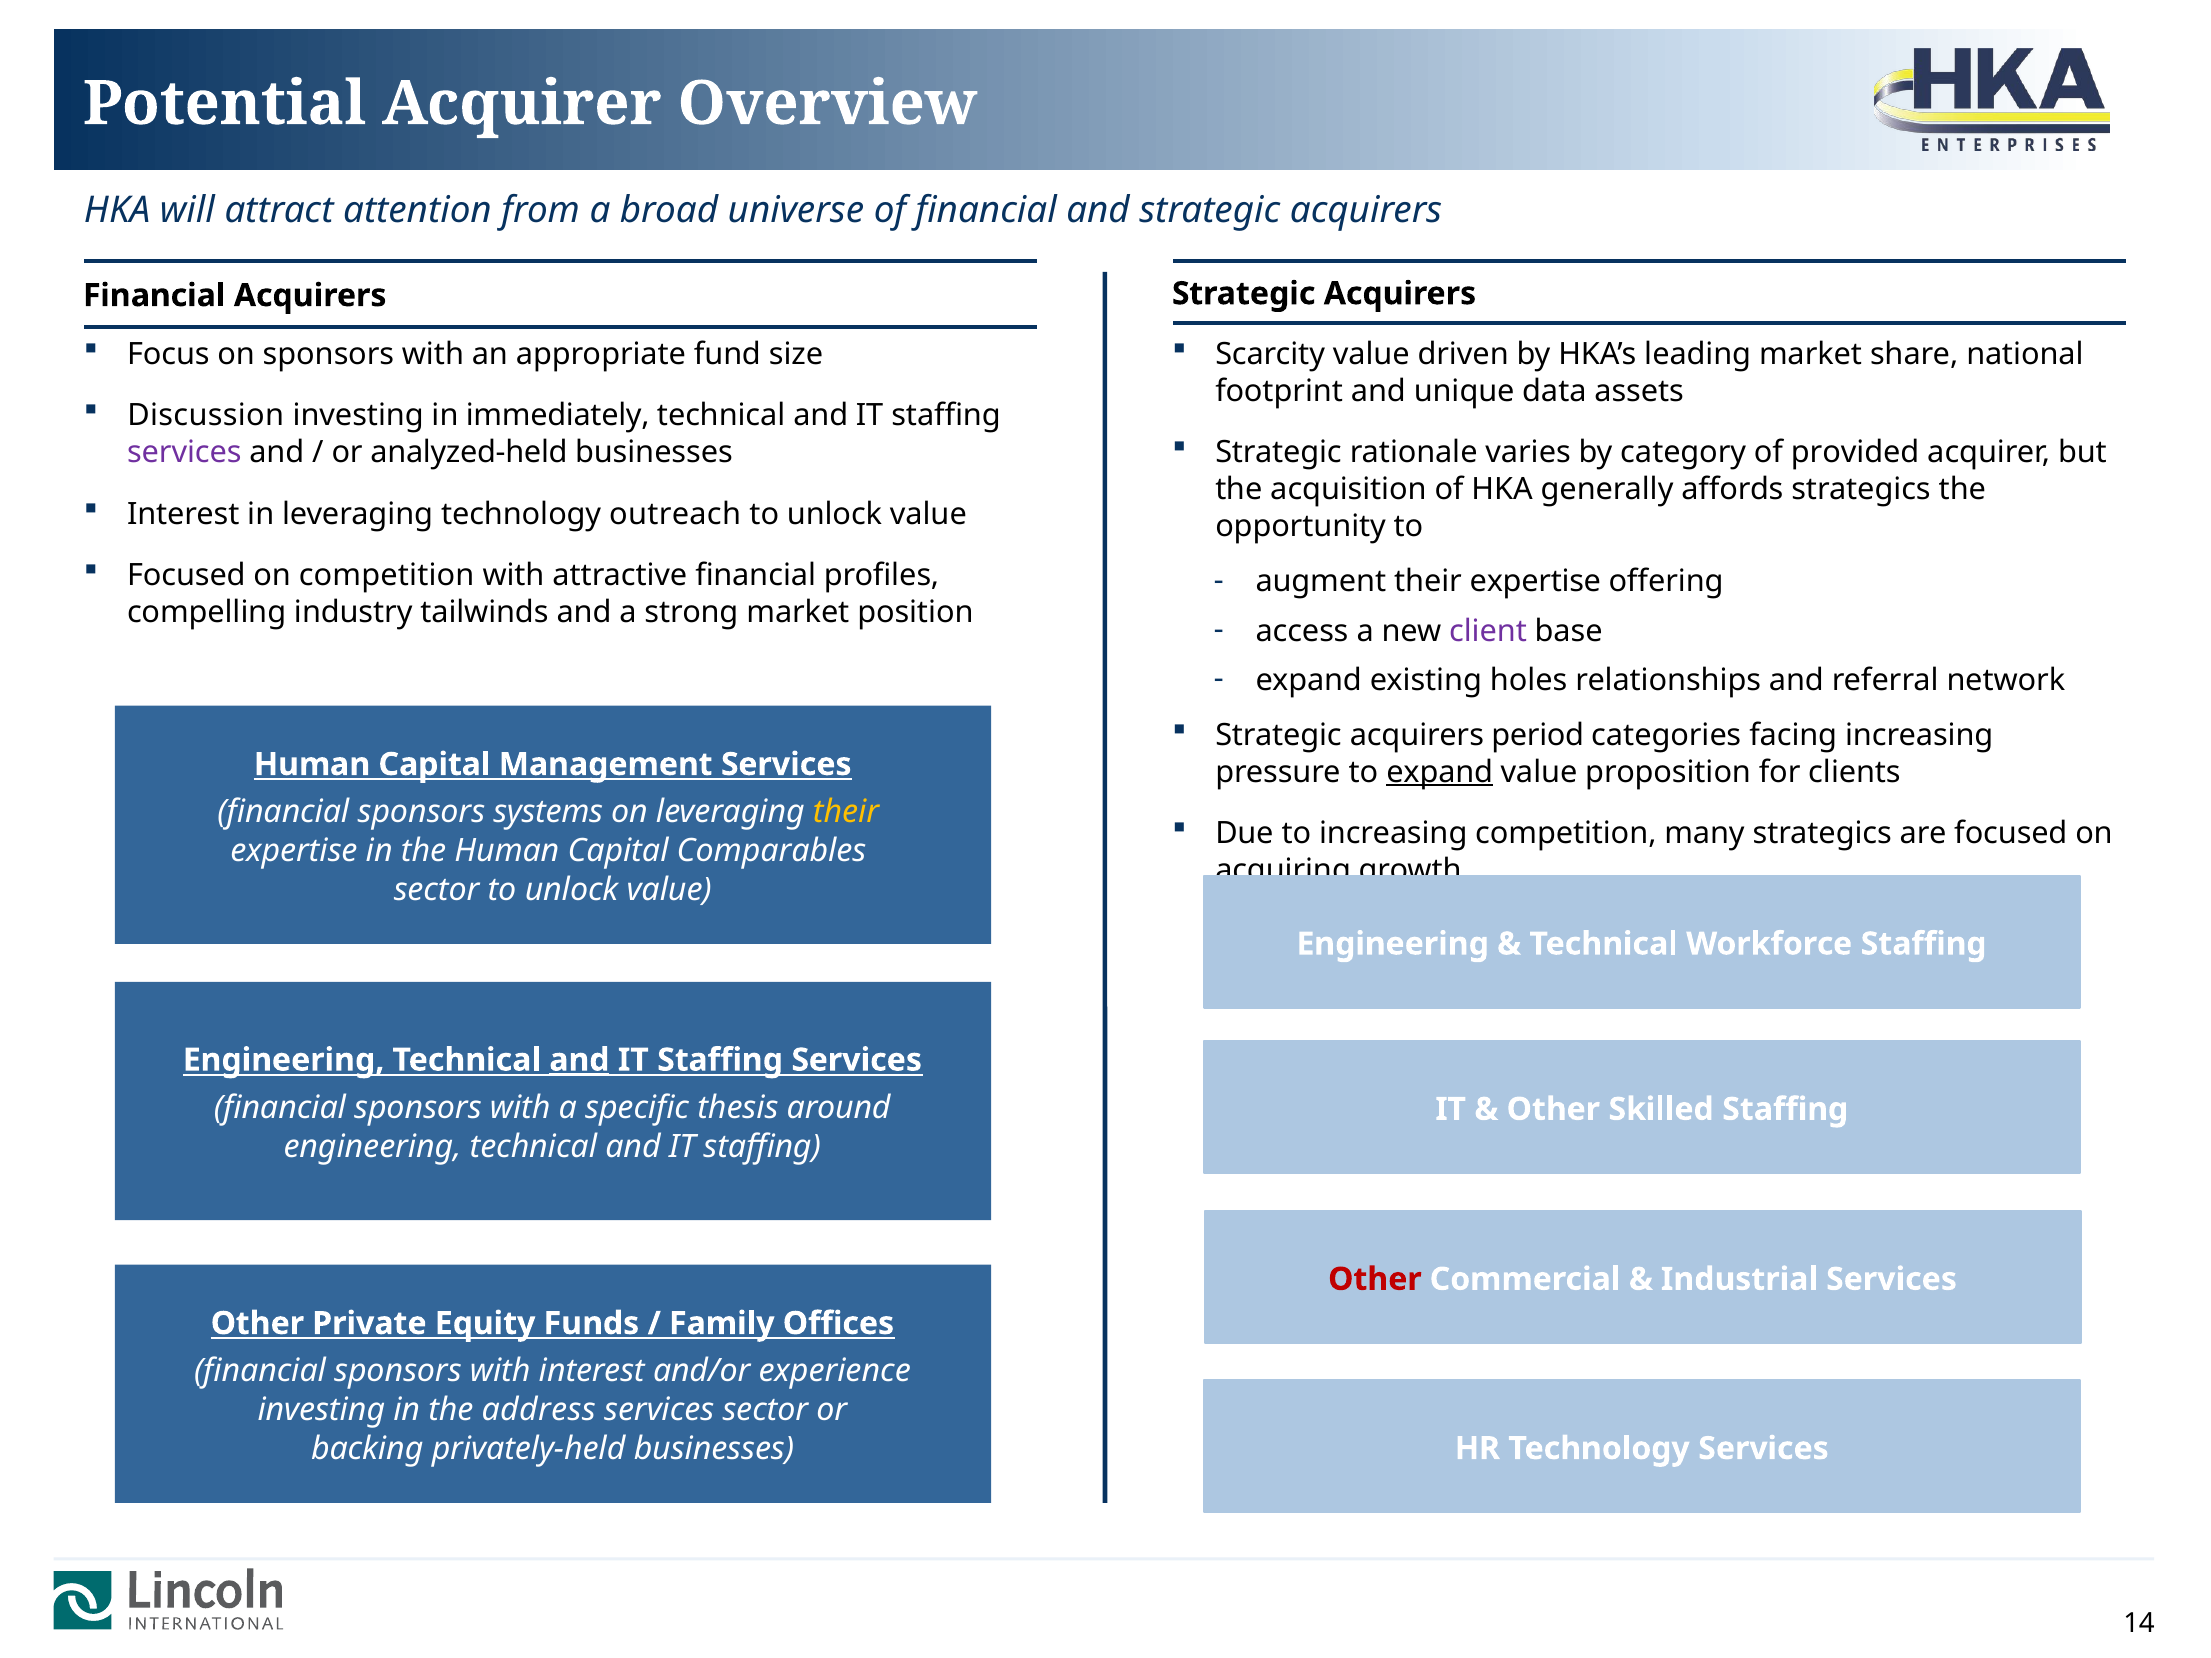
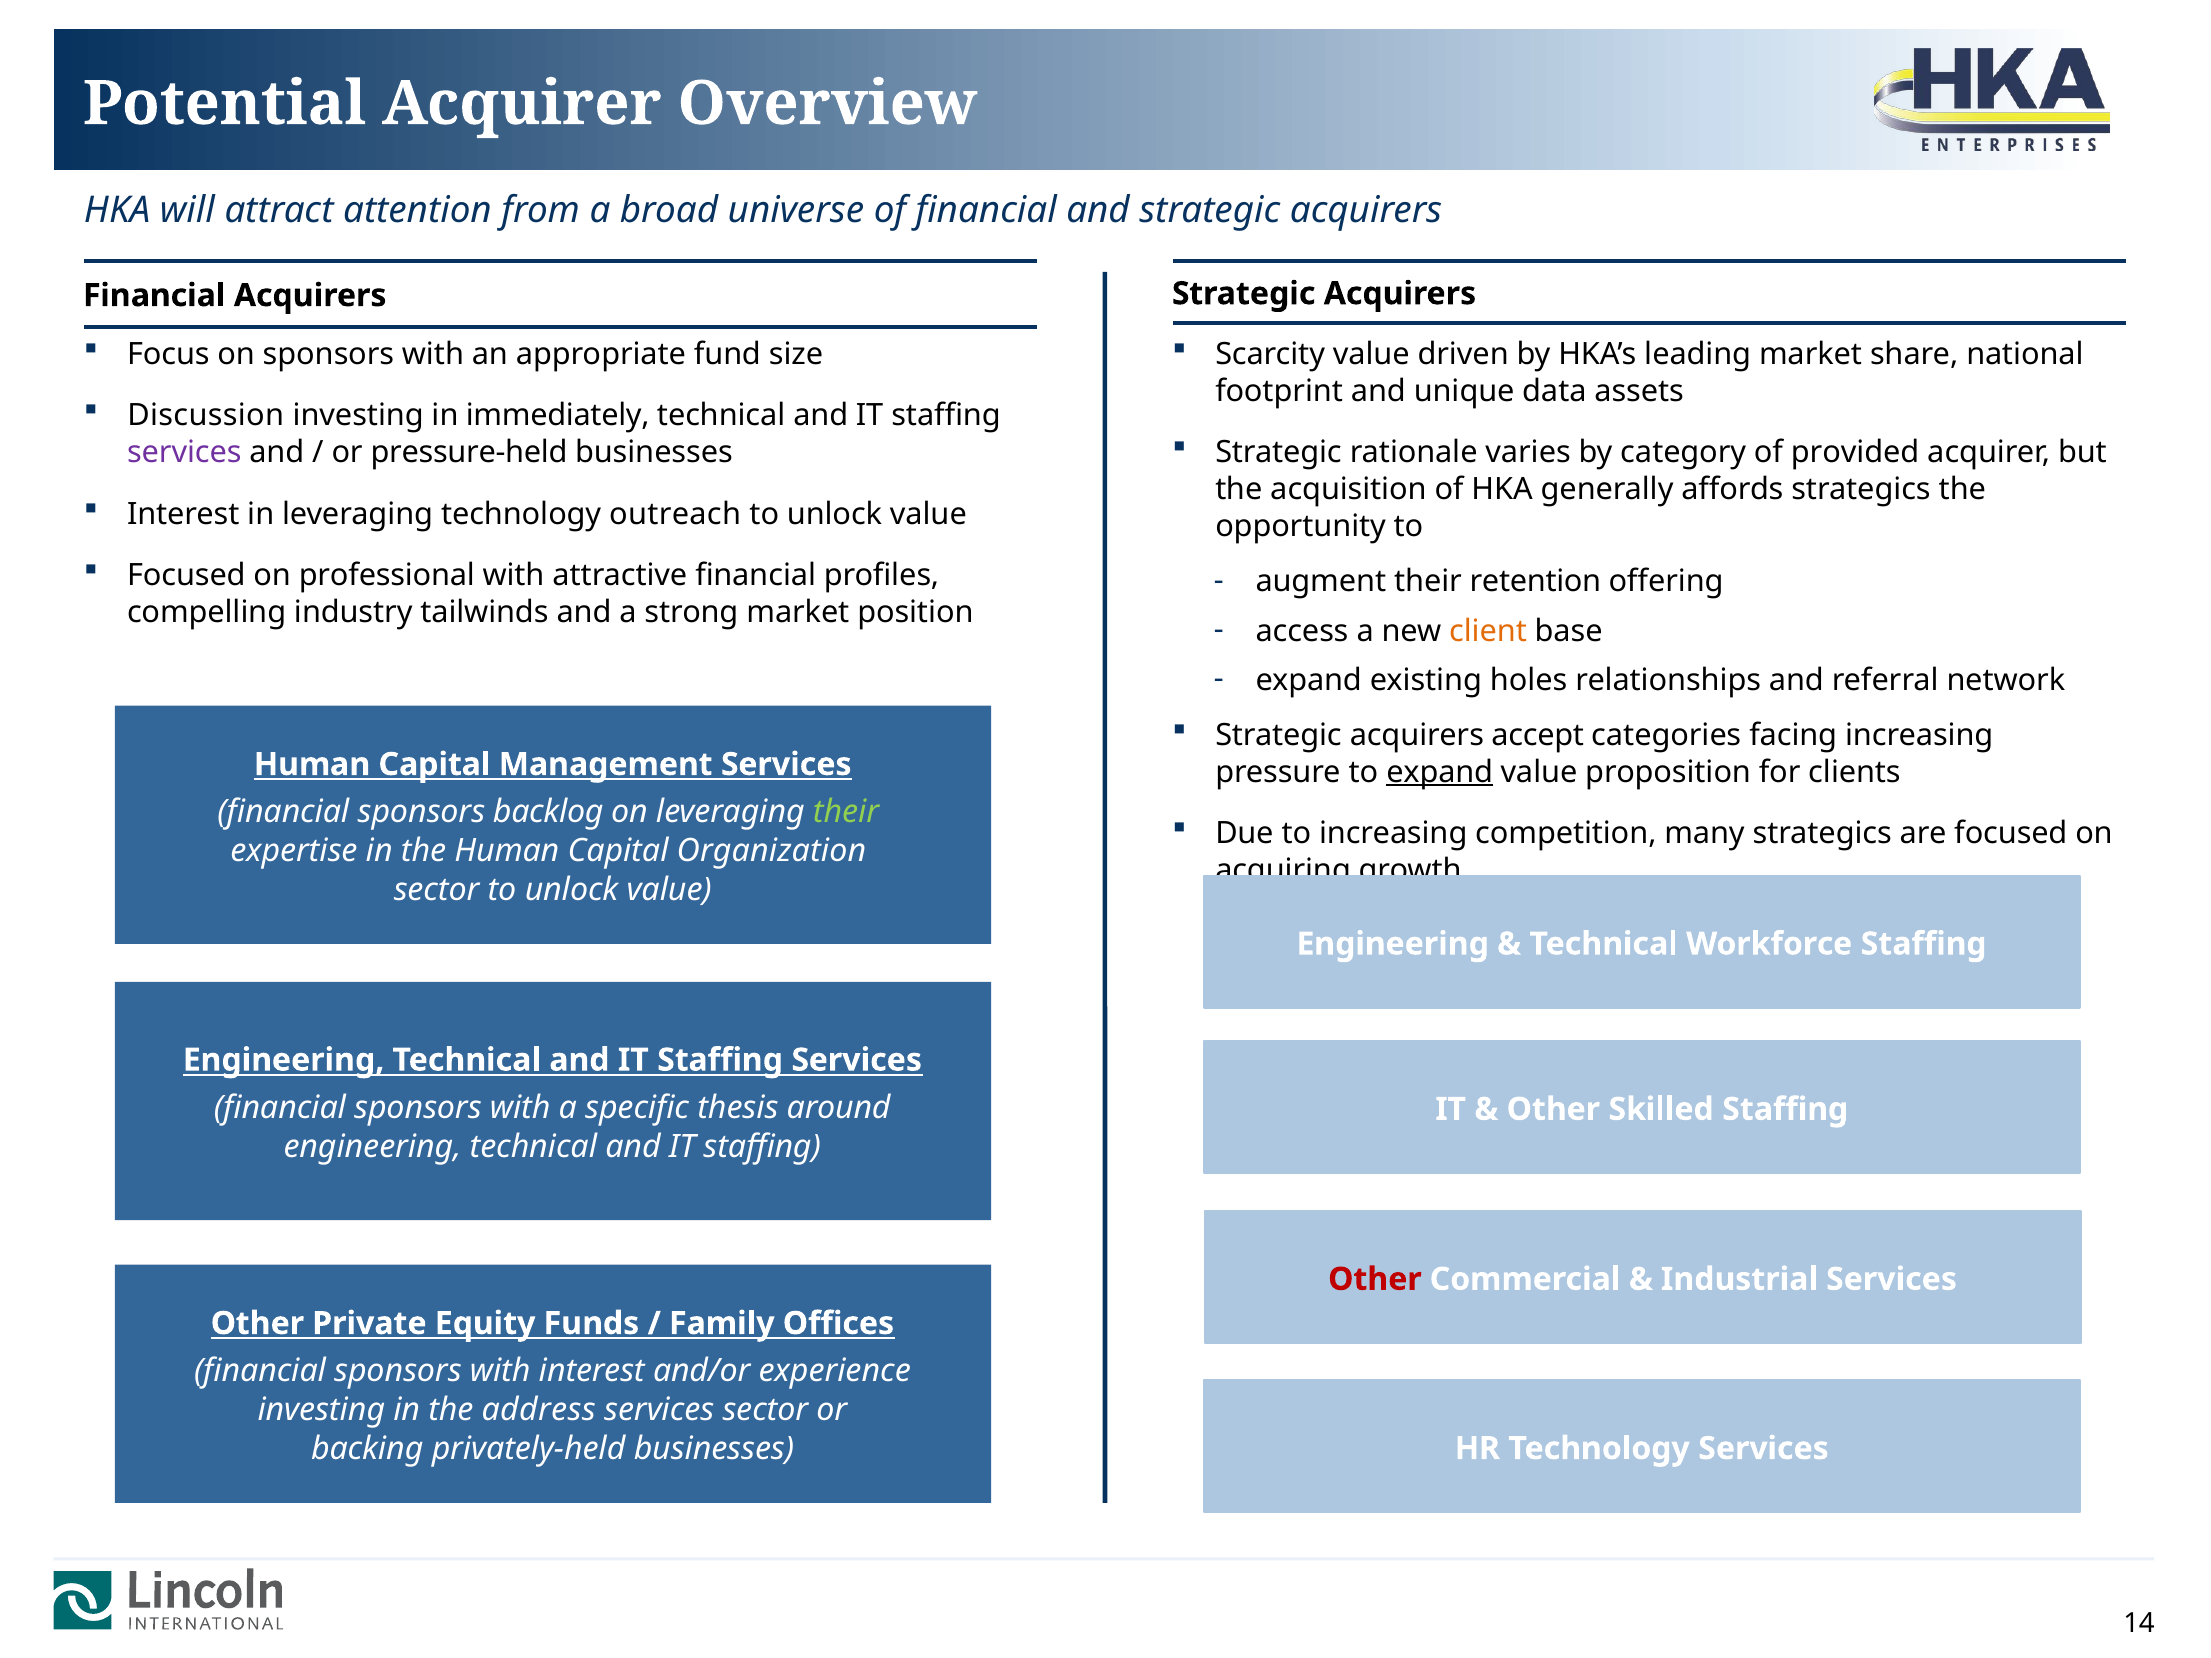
analyzed-held: analyzed-held -> pressure-held
on competition: competition -> professional
augment their expertise: expertise -> retention
client colour: purple -> orange
period: period -> accept
systems: systems -> backlog
their at (846, 812) colour: yellow -> light green
Comparables: Comparables -> Organization
and at (579, 1060) underline: present -> none
